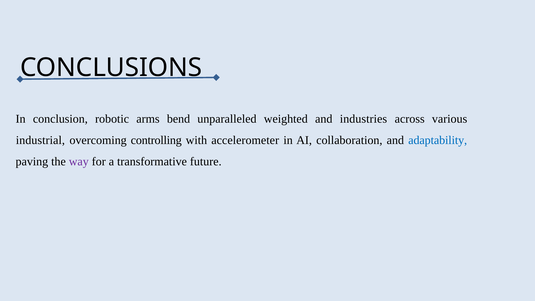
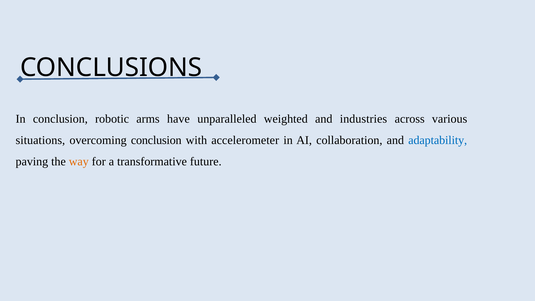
bend: bend -> have
industrial: industrial -> situations
overcoming controlling: controlling -> conclusion
way colour: purple -> orange
